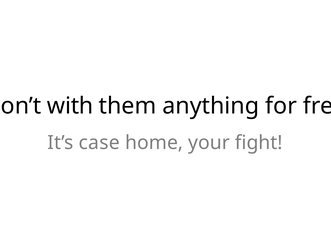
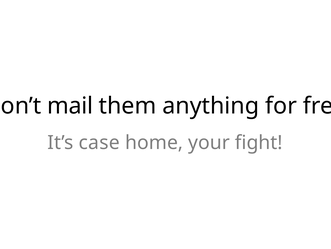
with: with -> mail
